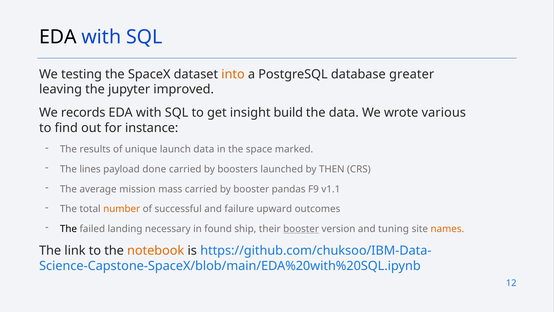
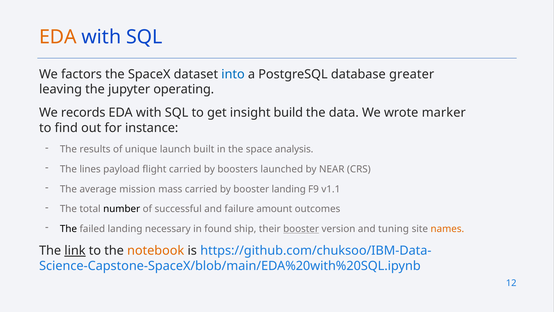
EDA at (58, 37) colour: black -> orange
testing: testing -> factors
into colour: orange -> blue
improved: improved -> operating
various: various -> marker
launch data: data -> built
marked: marked -> analysis
done: done -> flight
THEN: THEN -> NEAR
booster pandas: pandas -> landing
number colour: orange -> black
upward: upward -> amount
link underline: none -> present
